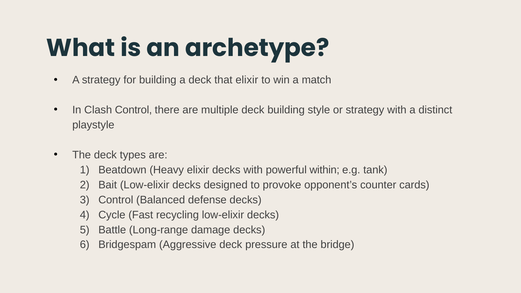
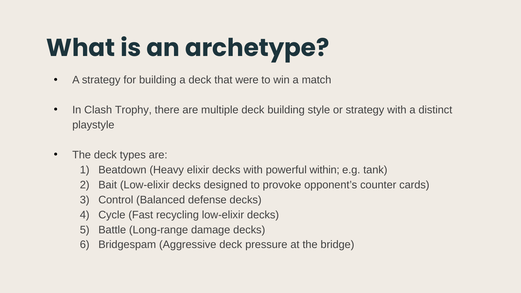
that elixir: elixir -> were
Clash Control: Control -> Trophy
